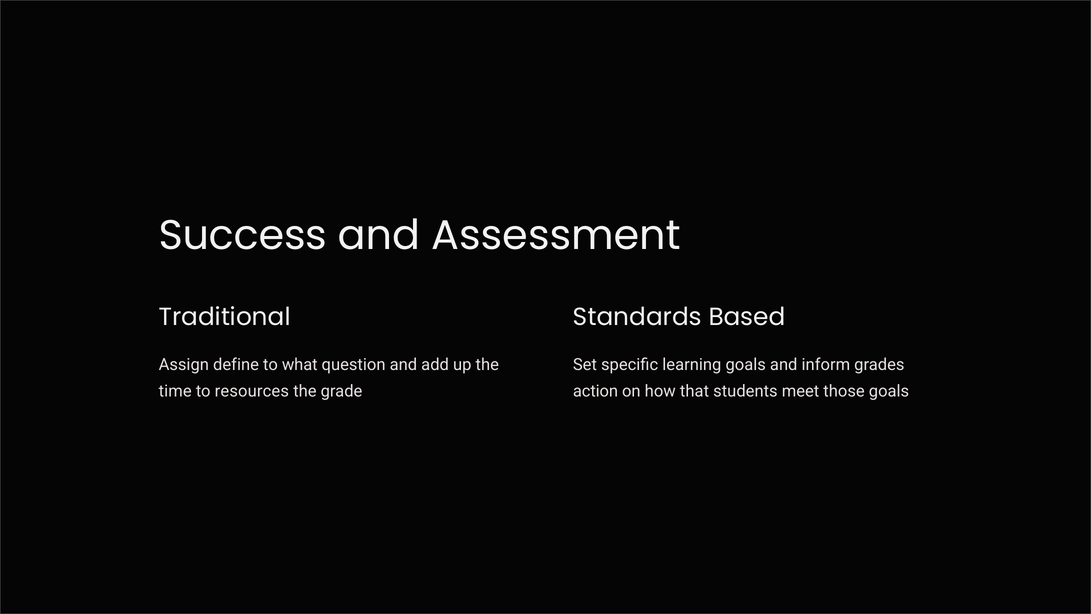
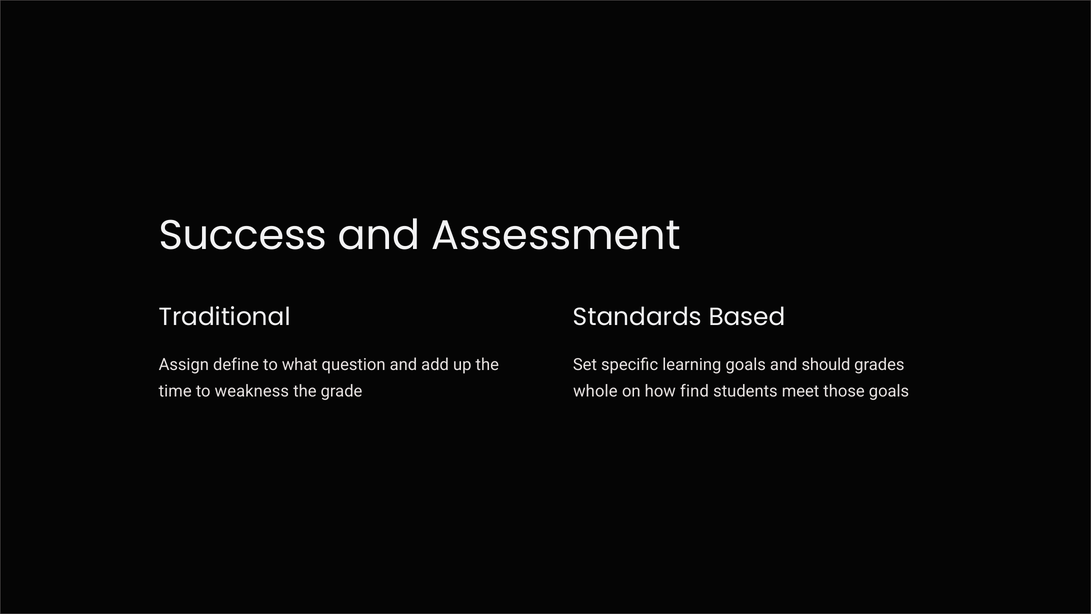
inform: inform -> should
resources: resources -> weakness
action: action -> whole
that: that -> find
